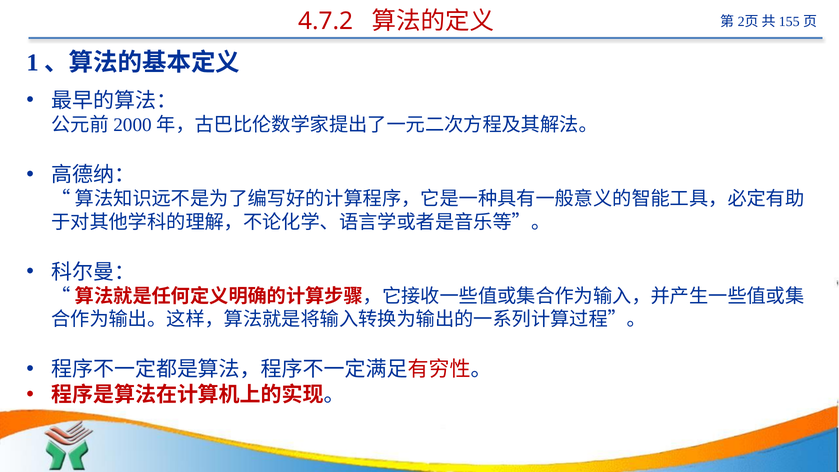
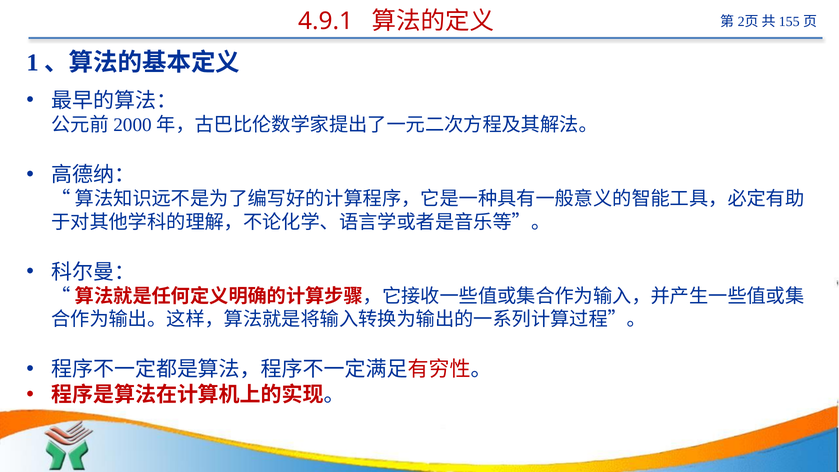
4.7.2: 4.7.2 -> 4.9.1
